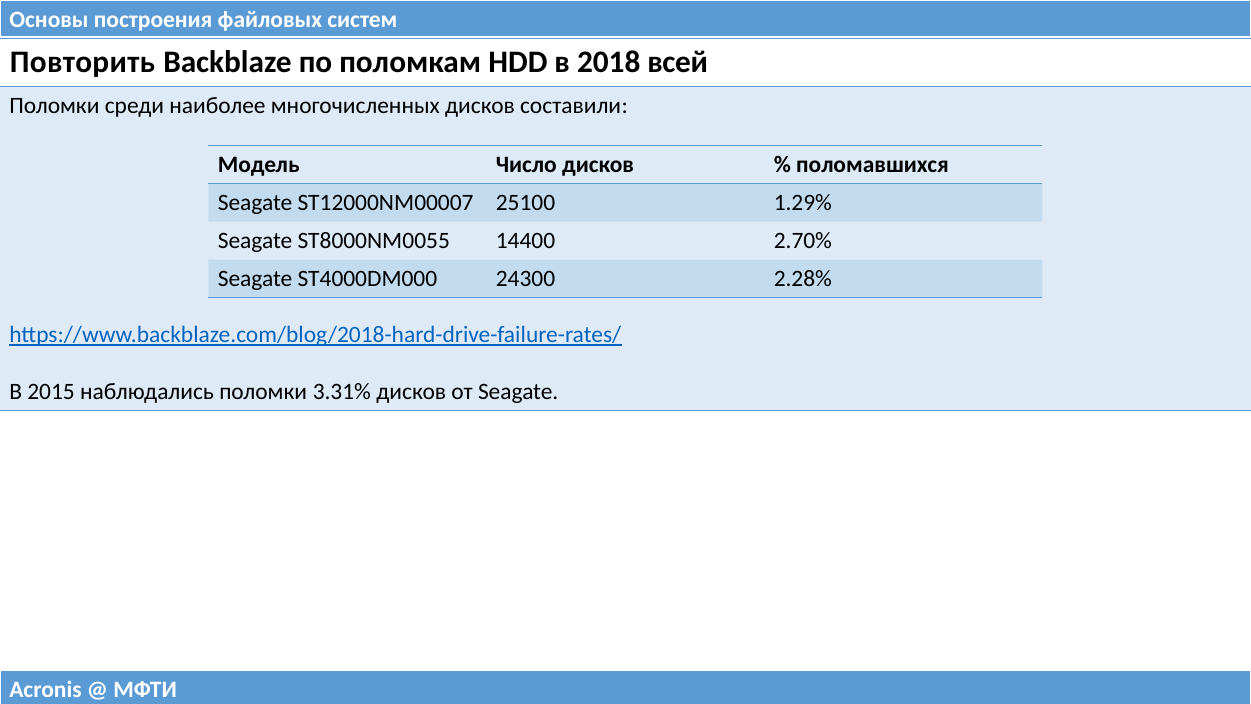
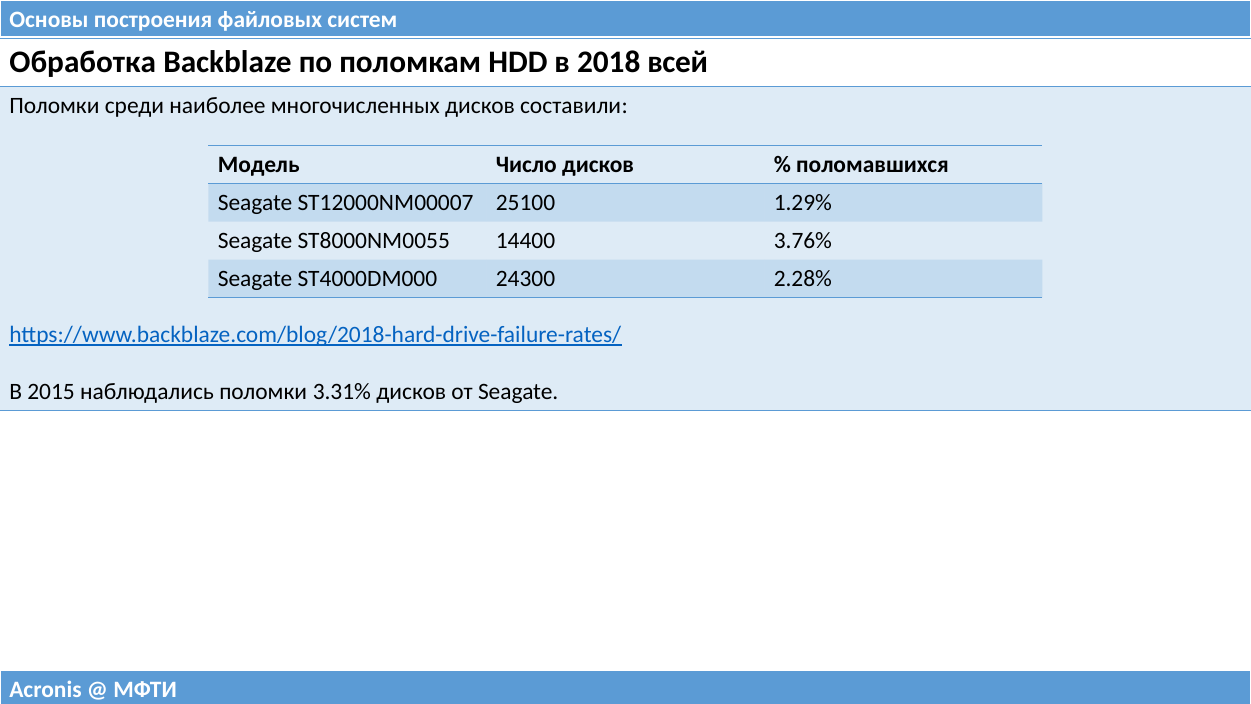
Повторить: Повторить -> Обработка
2.70%: 2.70% -> 3.76%
